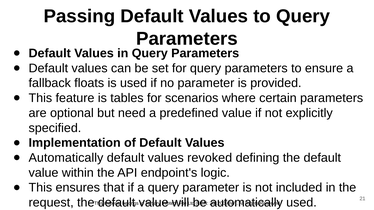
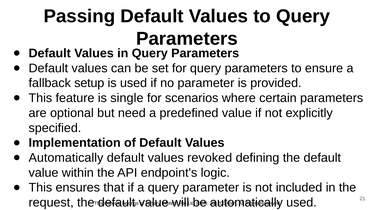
floats: floats -> setup
tables: tables -> single
